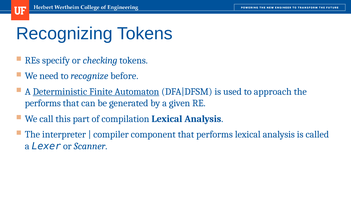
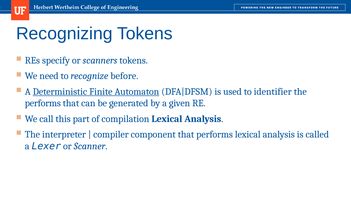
checking: checking -> scanners
approach: approach -> identifier
